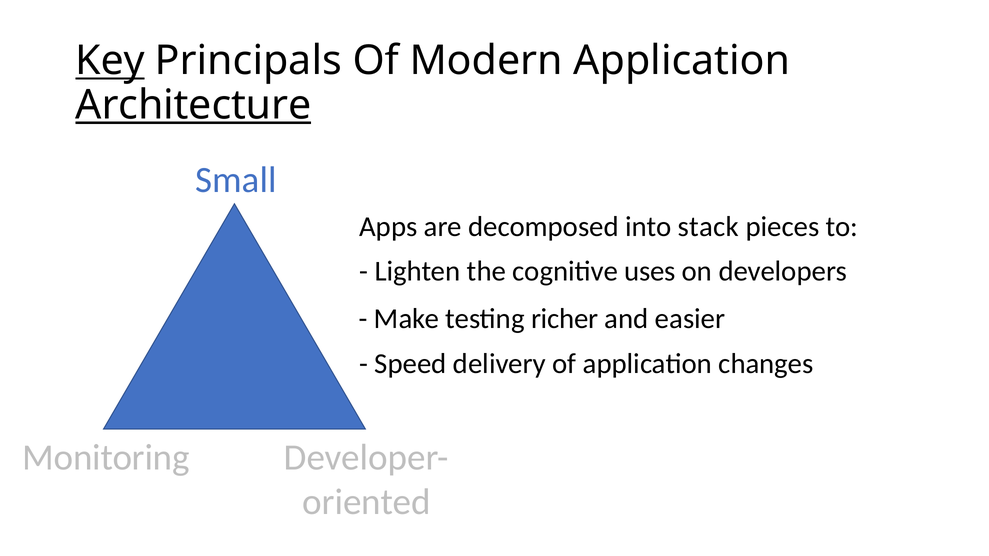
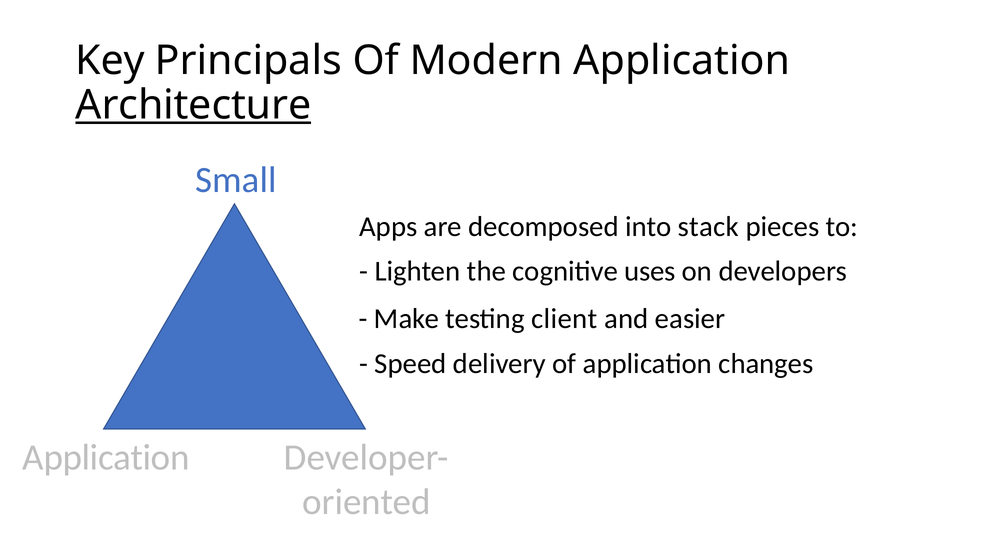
Key underline: present -> none
richer: richer -> client
Monitoring at (106, 458): Monitoring -> Application
